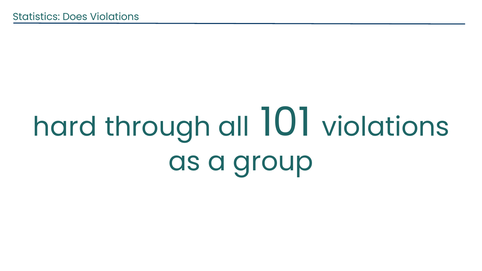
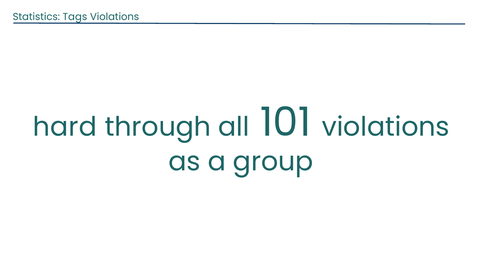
Does: Does -> Tags
